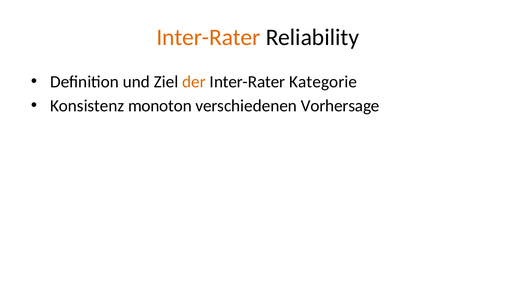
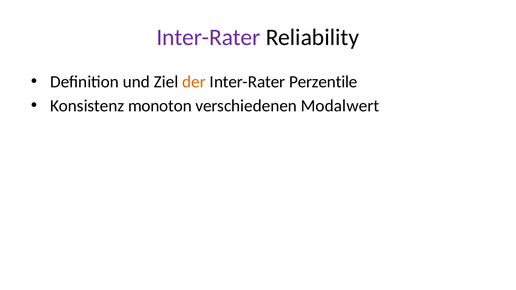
Inter-Rater at (208, 37) colour: orange -> purple
Kategorie: Kategorie -> Perzentile
Vorhersage: Vorhersage -> Modalwert
